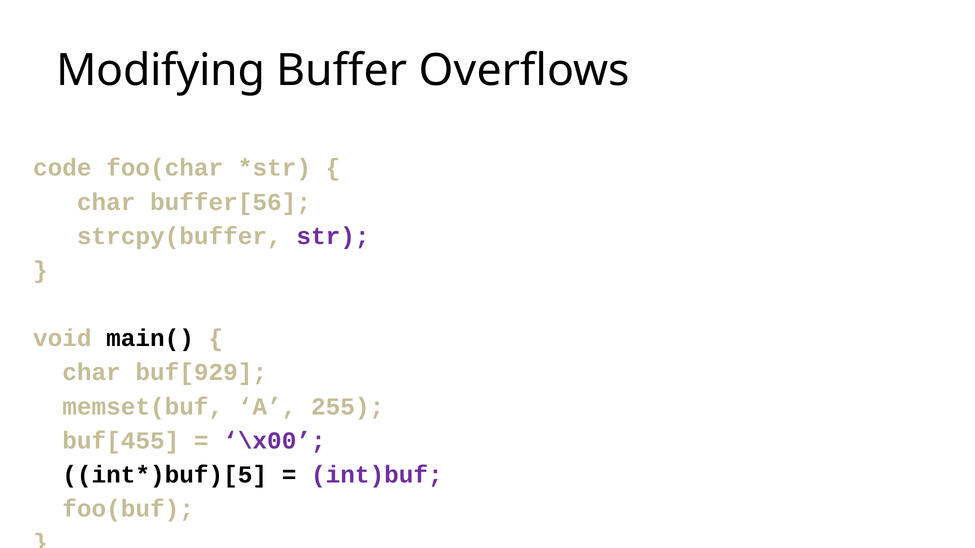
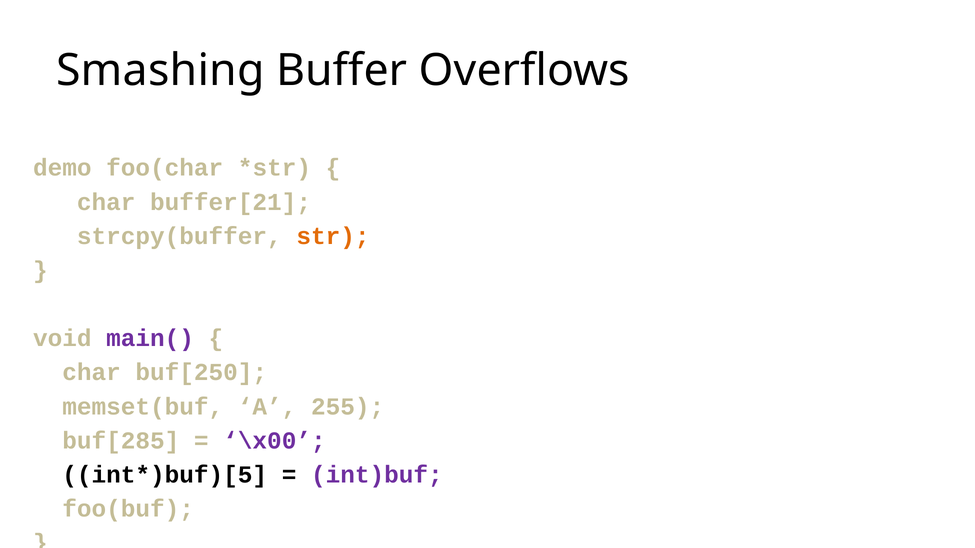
Modifying: Modifying -> Smashing
code: code -> demo
buffer[56: buffer[56 -> buffer[21
str colour: purple -> orange
main( colour: black -> purple
buf[929: buf[929 -> buf[250
buf[455: buf[455 -> buf[285
